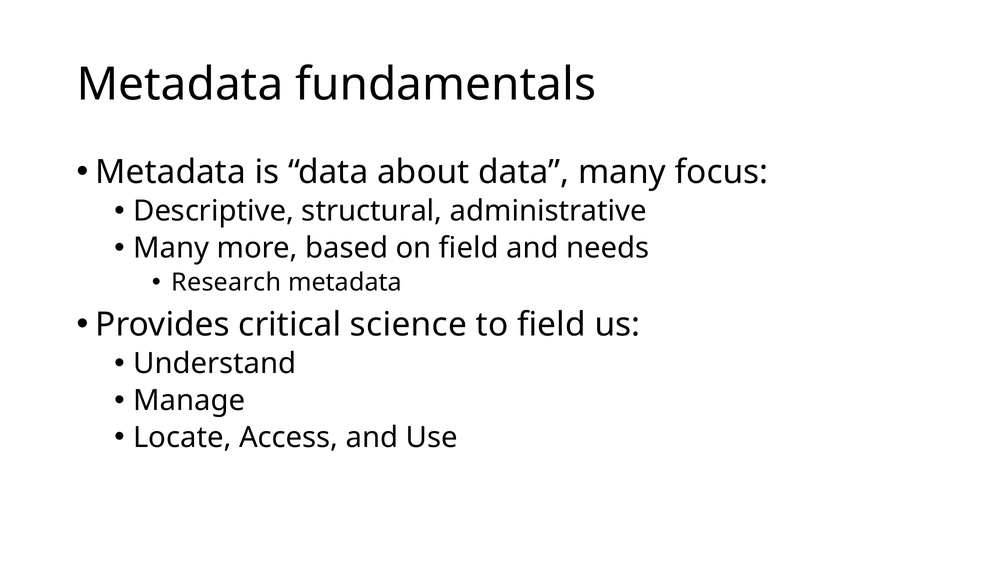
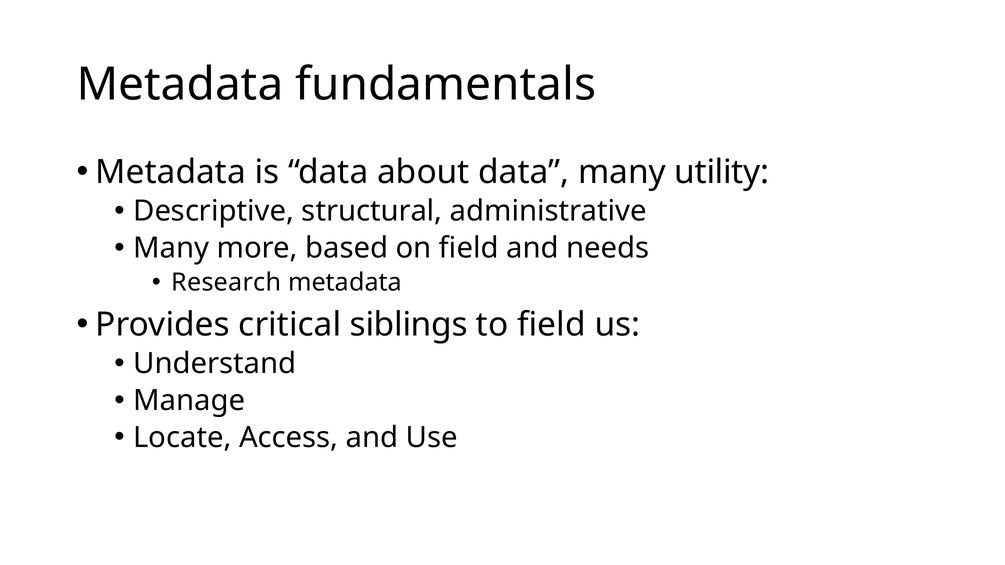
focus: focus -> utility
science: science -> siblings
